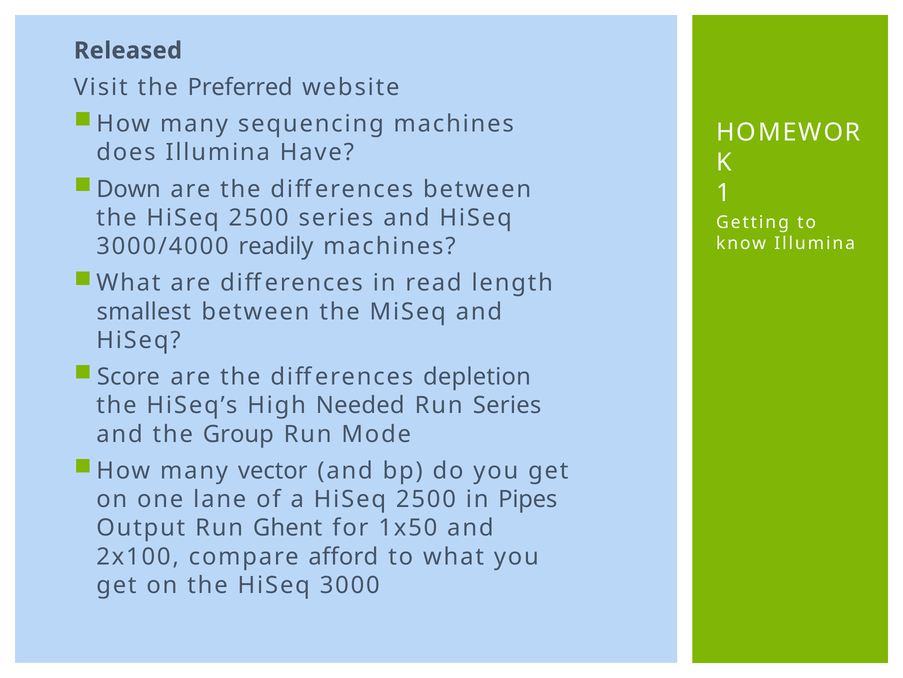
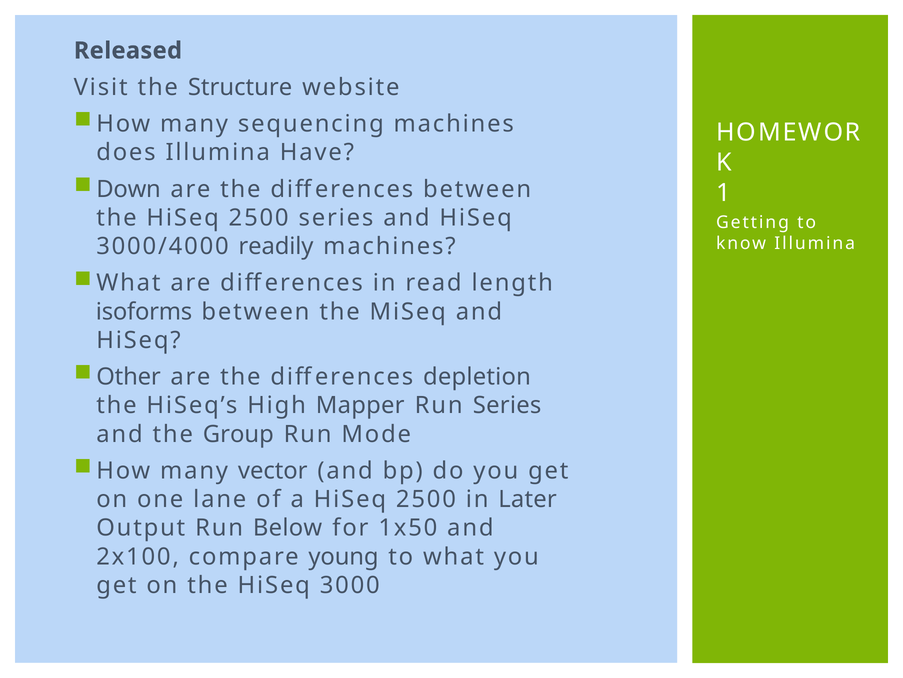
Preferred: Preferred -> Structure
smallest: smallest -> isoforms
Score: Score -> Other
Needed: Needed -> Mapper
Pipes: Pipes -> Later
Ghent: Ghent -> Below
afford: afford -> young
